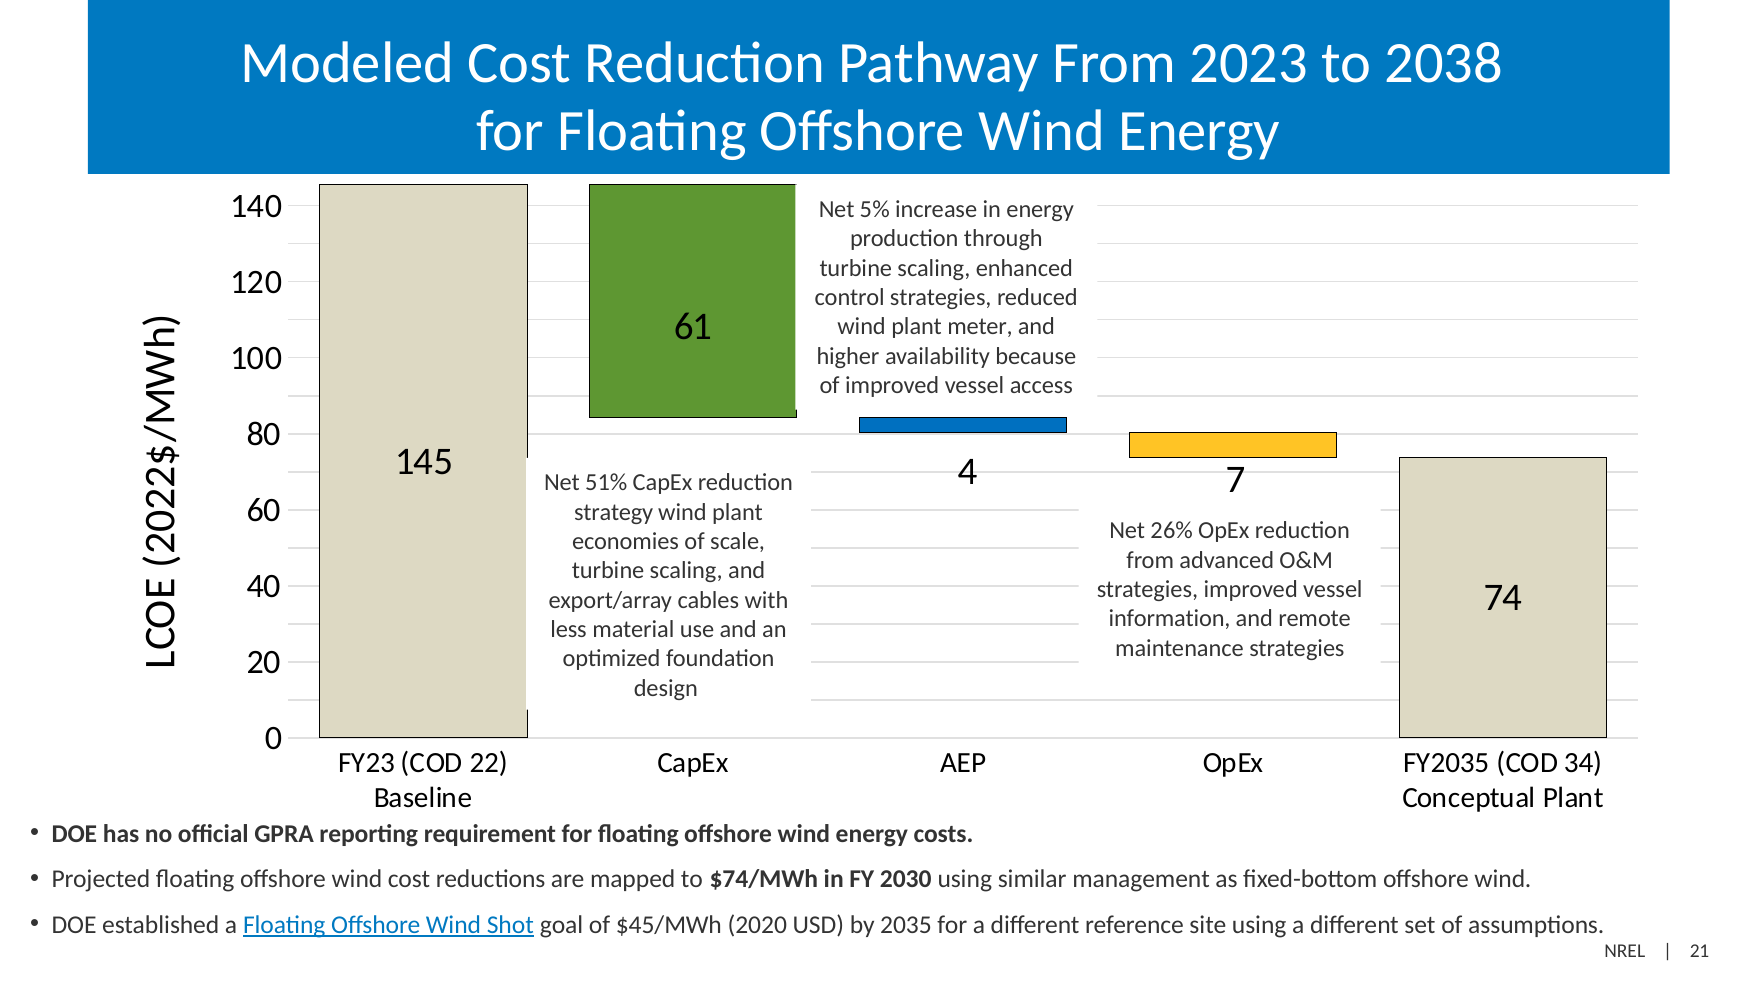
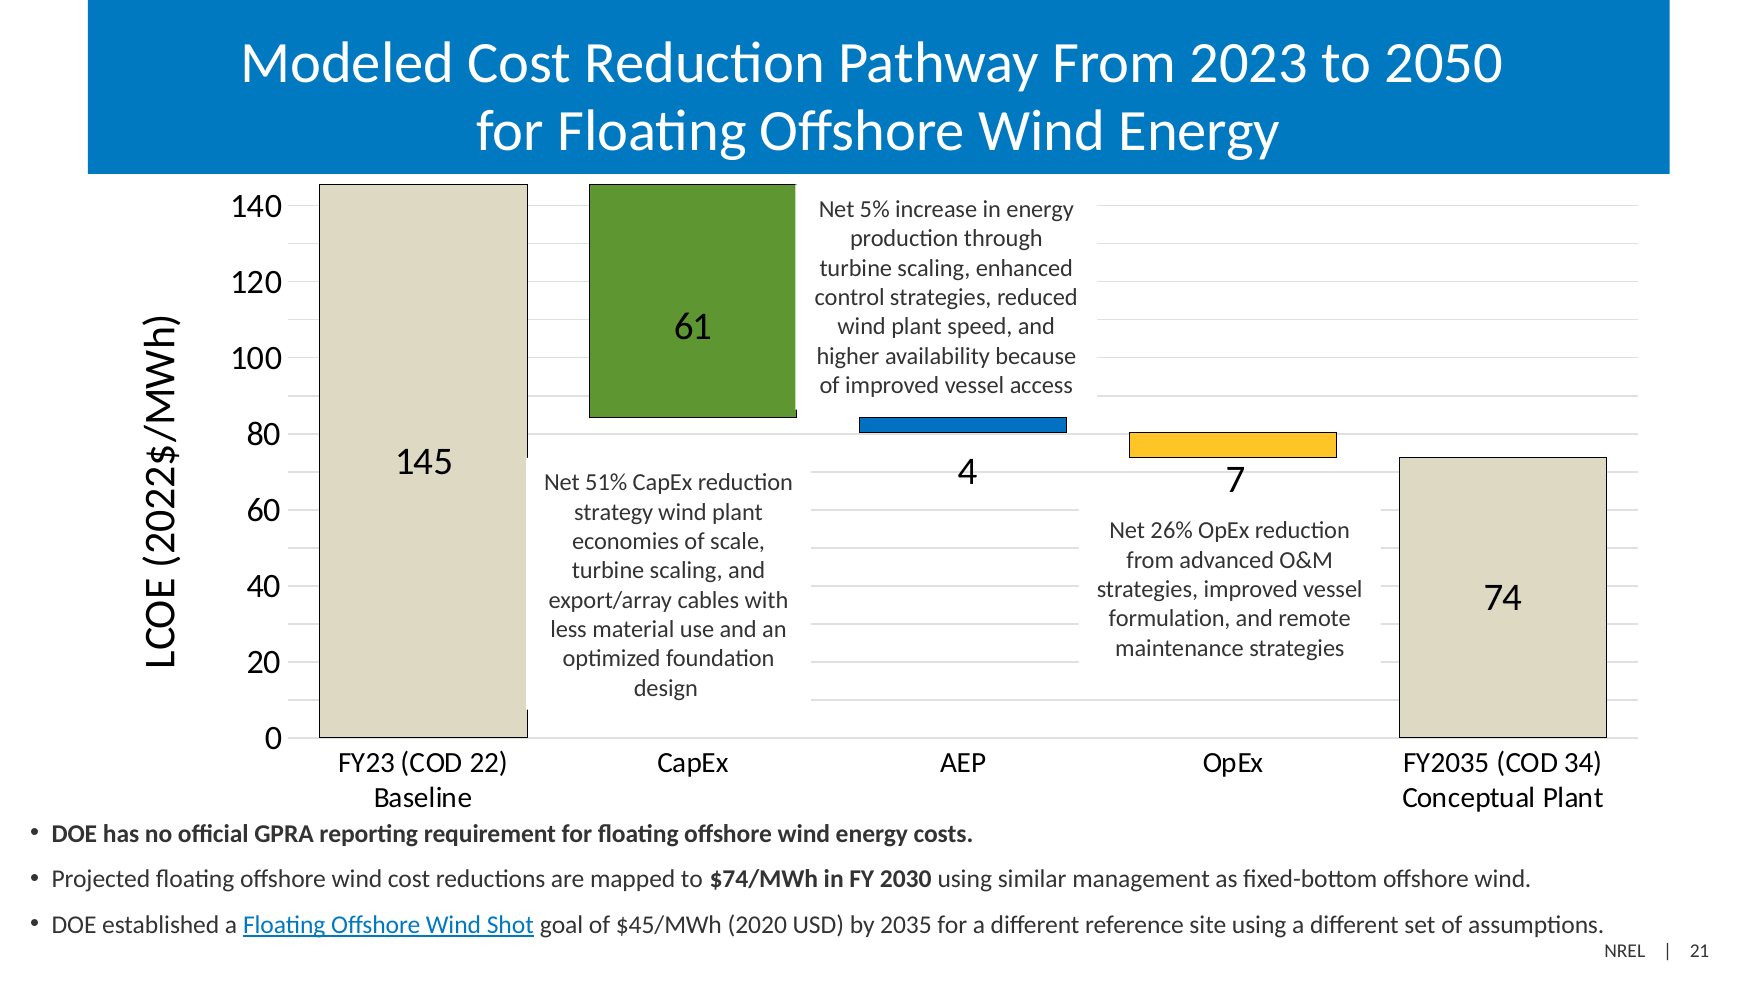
2038: 2038 -> 2050
meter: meter -> speed
information: information -> formulation
